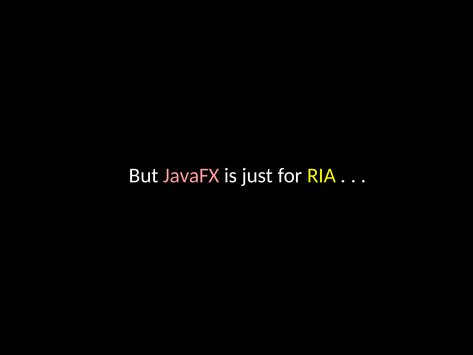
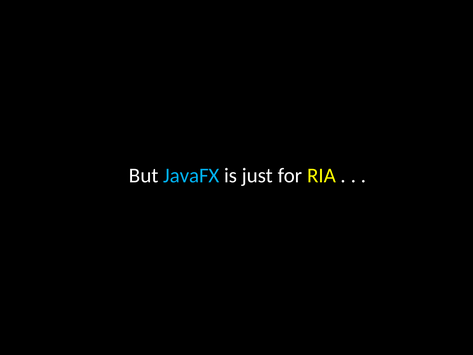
JavaFX colour: pink -> light blue
